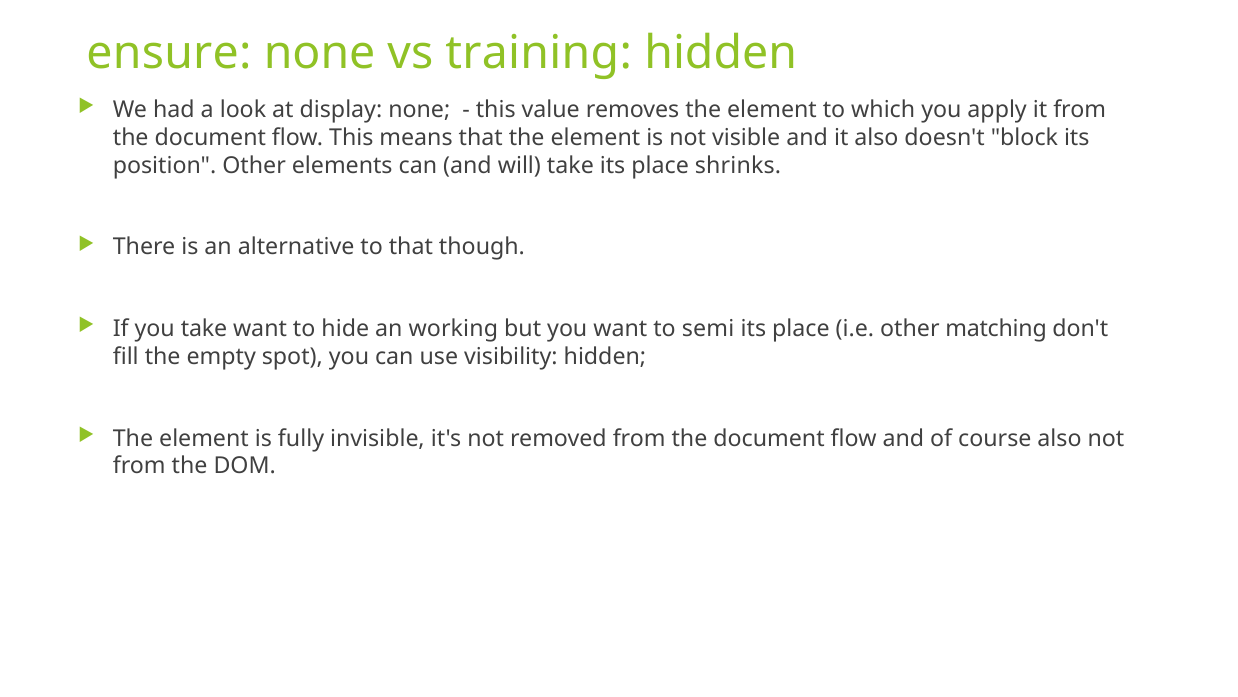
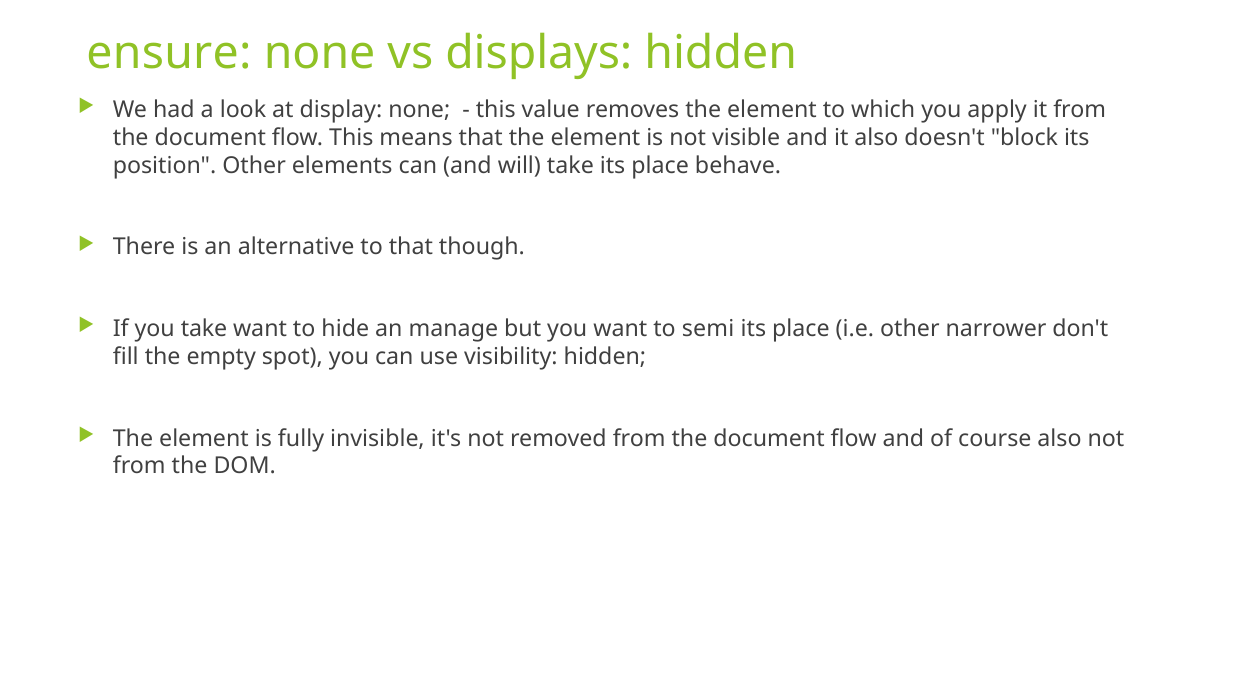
training: training -> displays
shrinks: shrinks -> behave
working: working -> manage
matching: matching -> narrower
